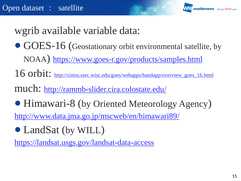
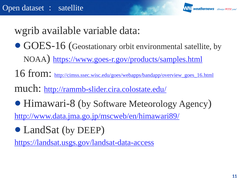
16 orbit: orbit -> from
Oriented: Oriented -> Software
WILL: WILL -> DEEP
